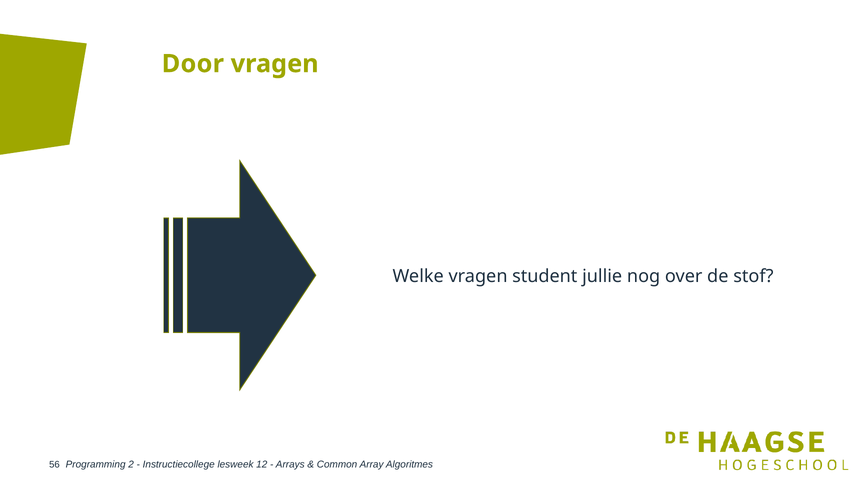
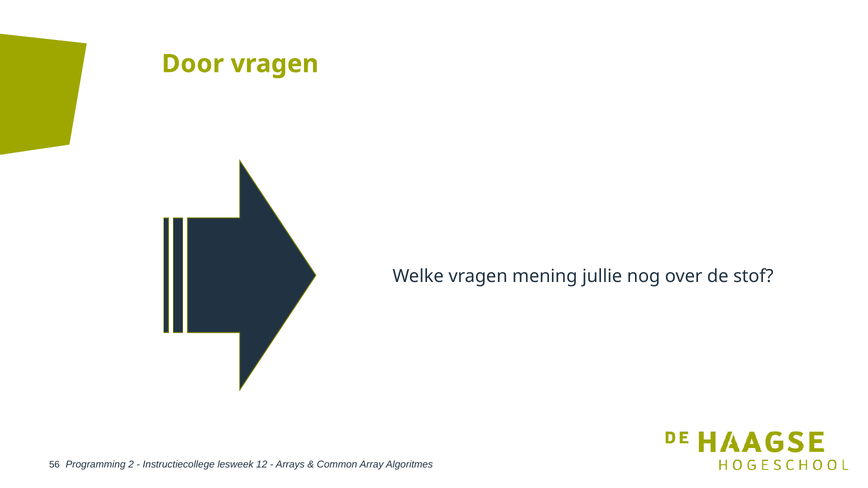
student: student -> mening
